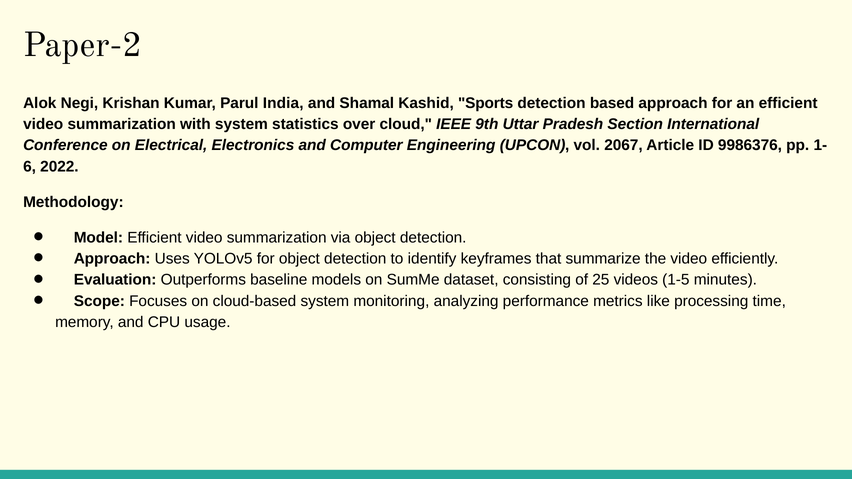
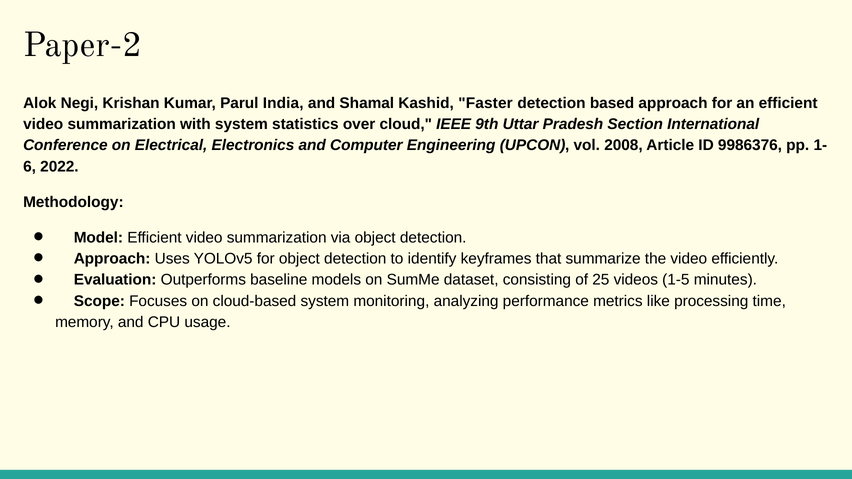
Sports: Sports -> Faster
2067: 2067 -> 2008
